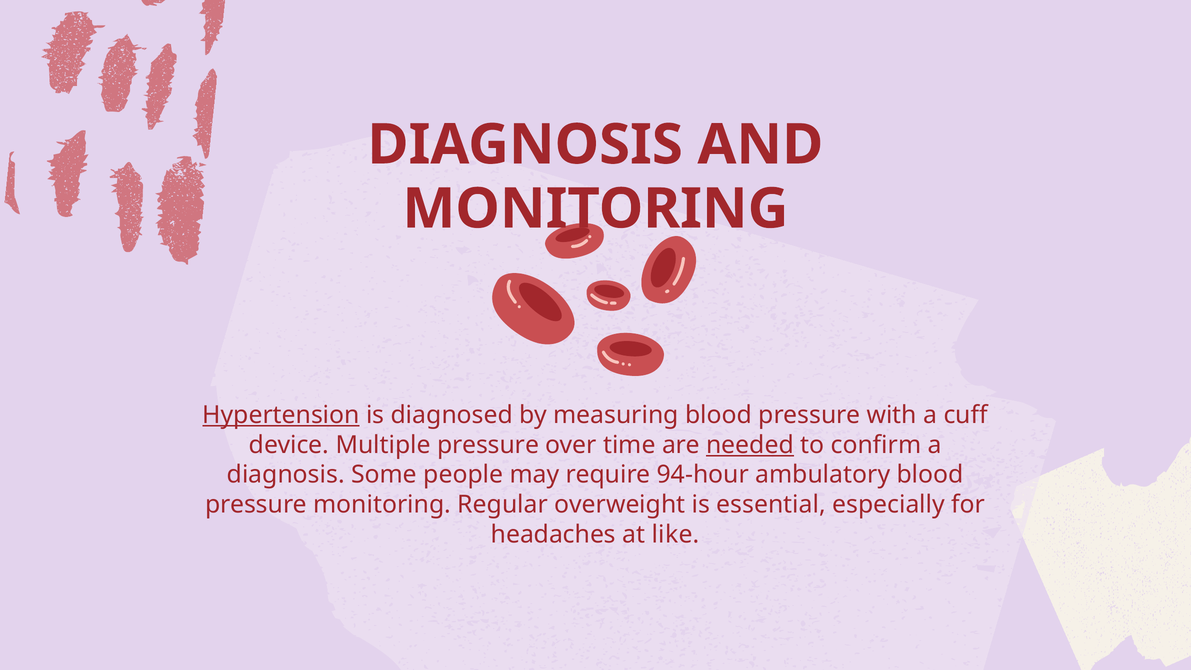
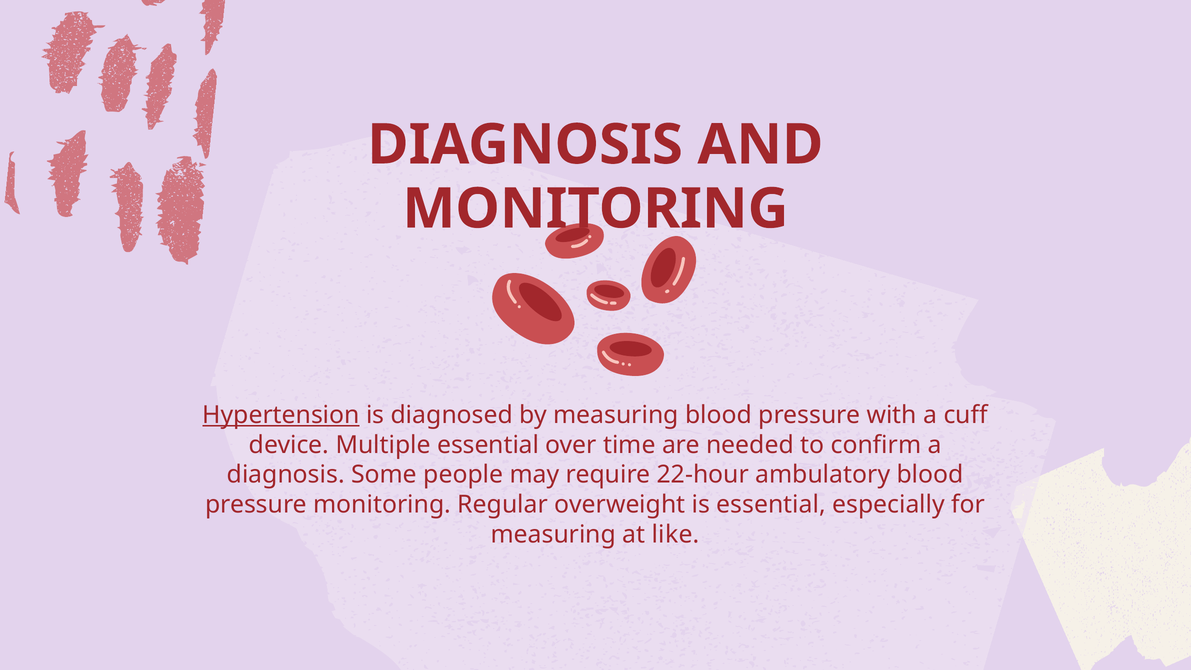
Multiple pressure: pressure -> essential
needed underline: present -> none
94-hour: 94-hour -> 22-hour
headaches at (553, 534): headaches -> measuring
